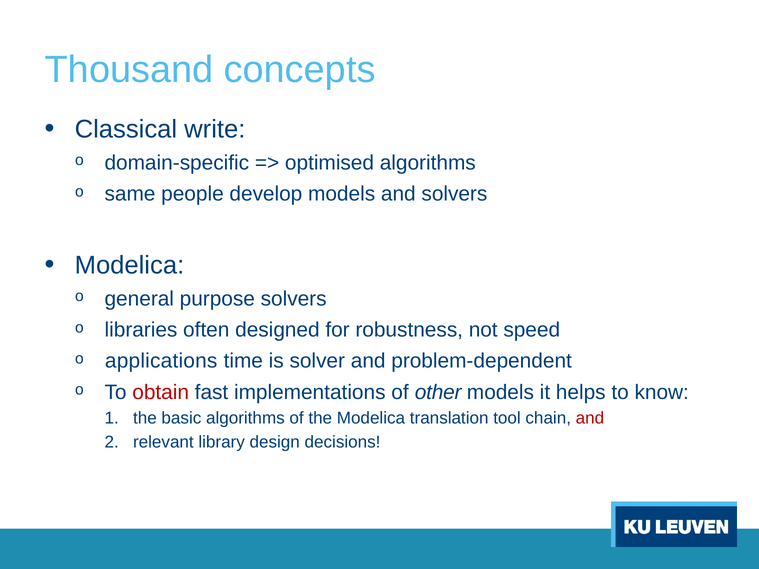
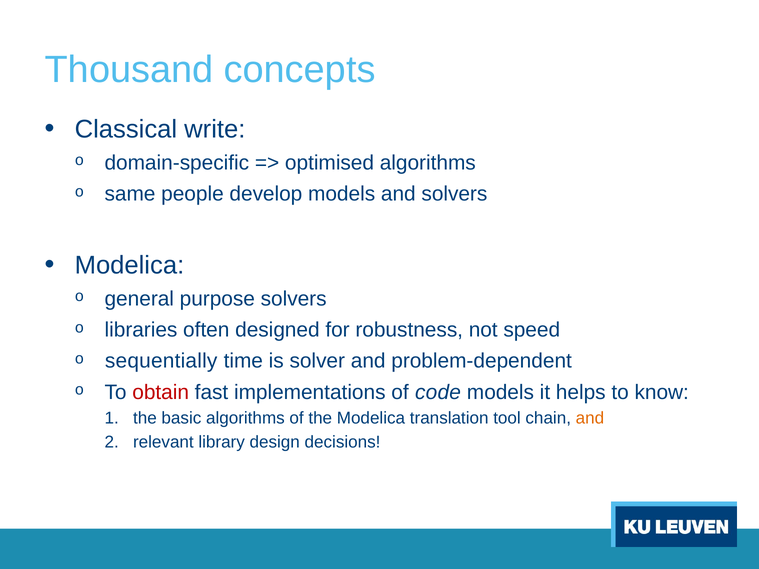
applications: applications -> sequentially
other: other -> code
and at (590, 418) colour: red -> orange
